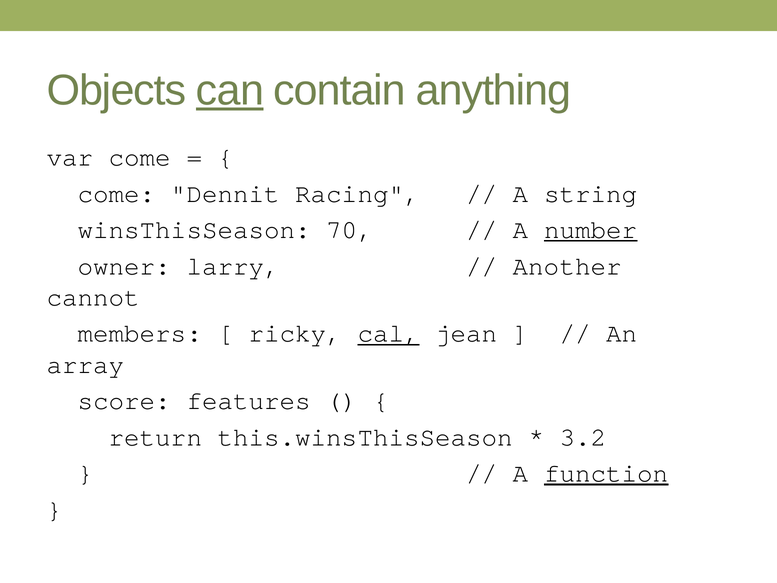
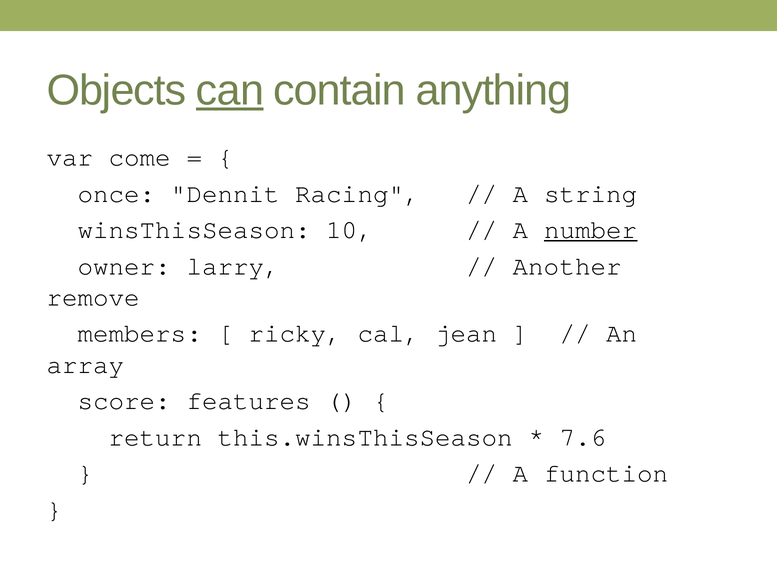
come at (117, 193): come -> once
70: 70 -> 10
cannot: cannot -> remove
cal underline: present -> none
3.2: 3.2 -> 7.6
function underline: present -> none
